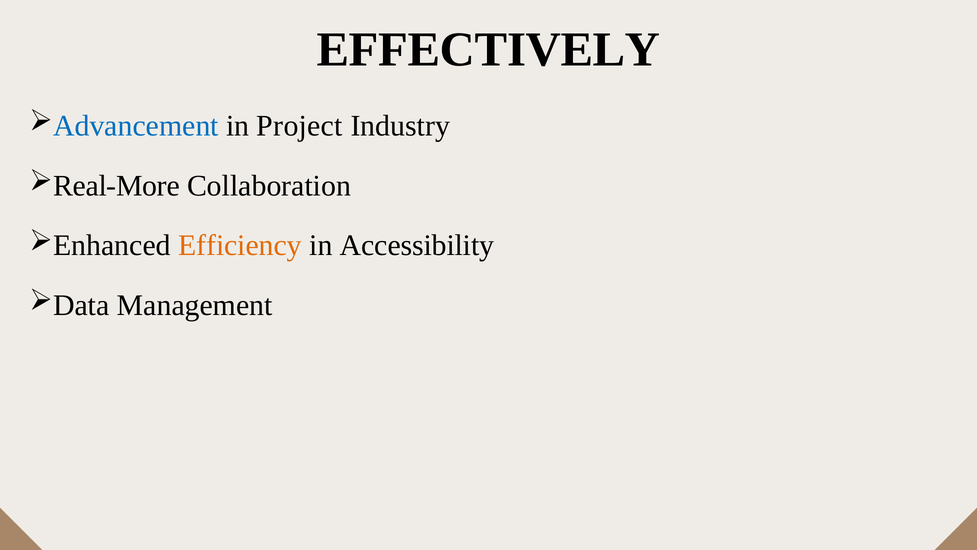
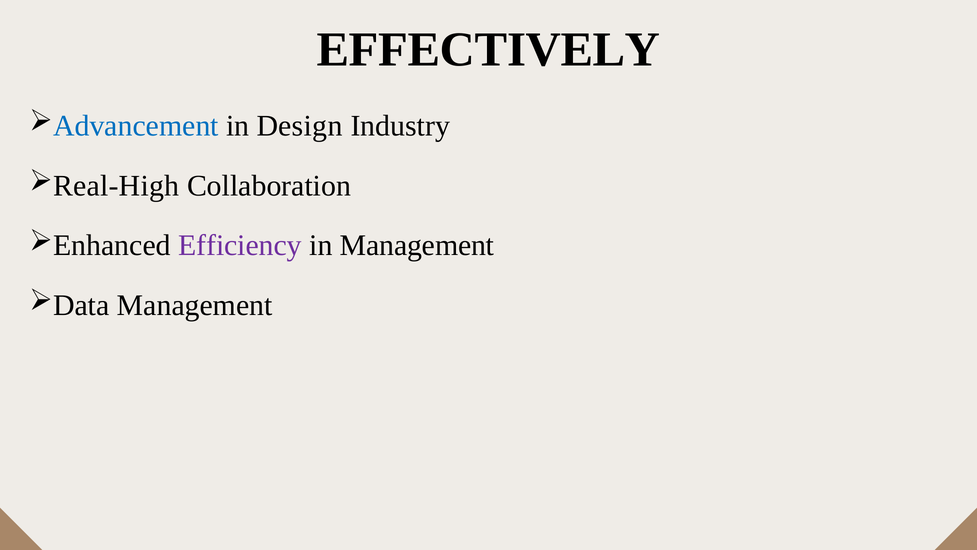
in Project: Project -> Design
Real-More: Real-More -> Real-High
Efficiency colour: orange -> purple
in Accessibility: Accessibility -> Management
